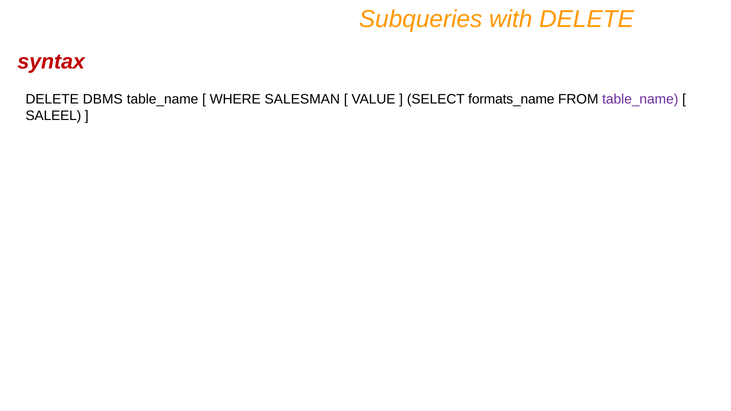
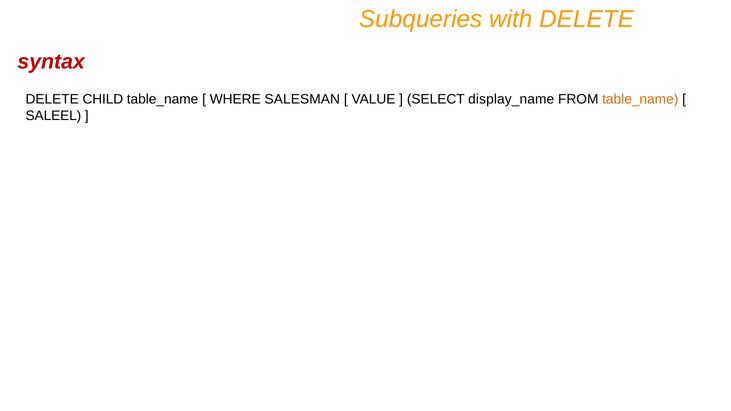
DBMS: DBMS -> CHILD
formats_name: formats_name -> display_name
table_name at (640, 99) colour: purple -> orange
